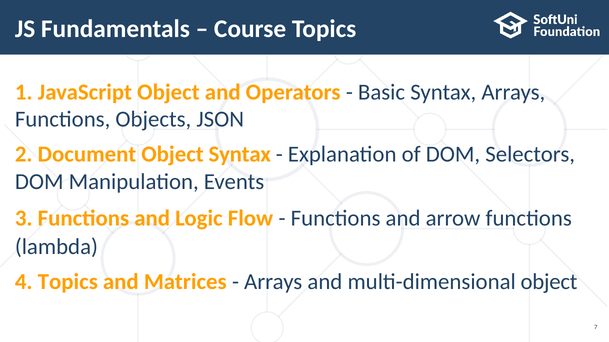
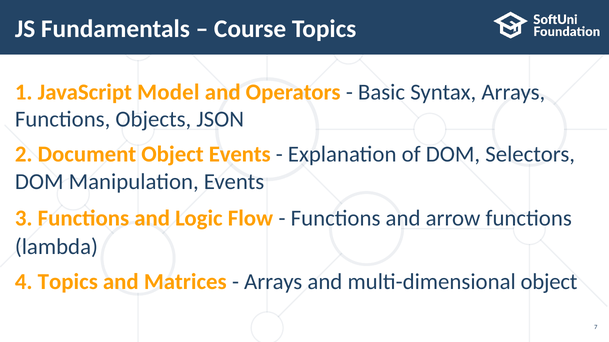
JavaScript Object: Object -> Model
Object Syntax: Syntax -> Events
